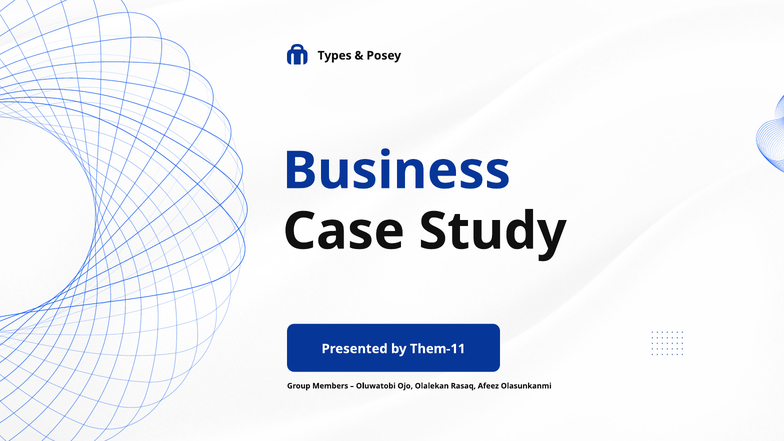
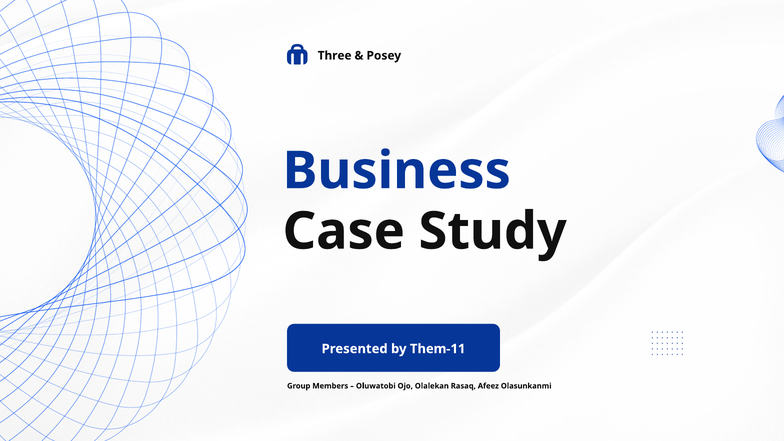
Types: Types -> Three
